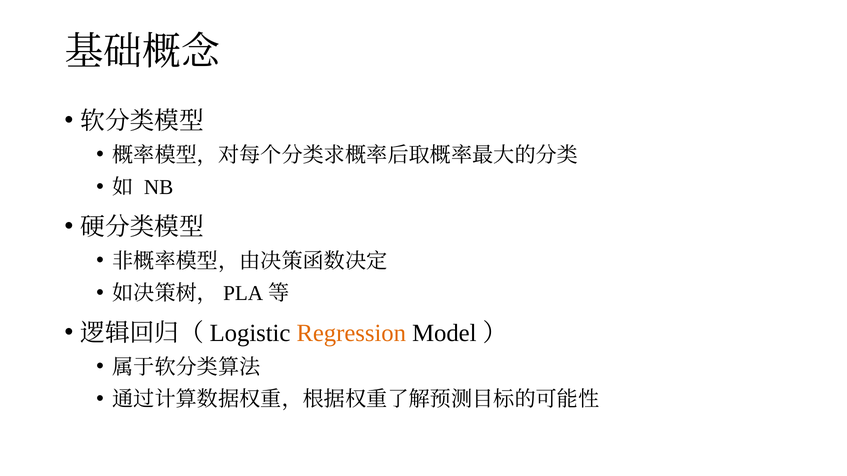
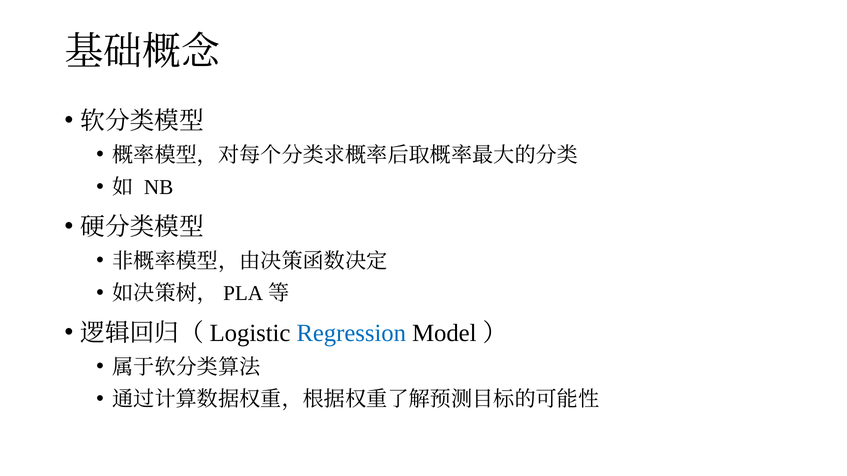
Regression colour: orange -> blue
